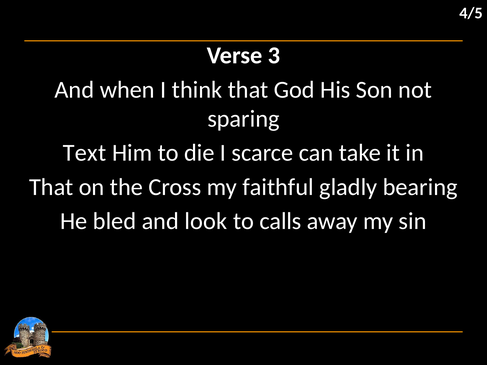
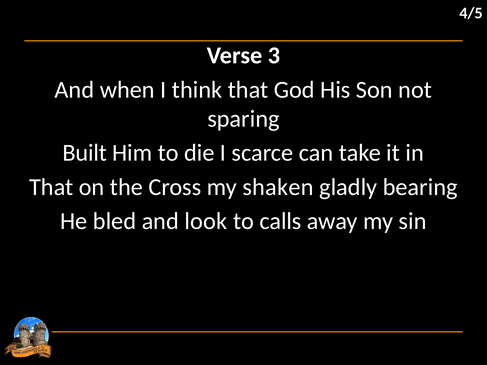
Text: Text -> Built
faithful: faithful -> shaken
